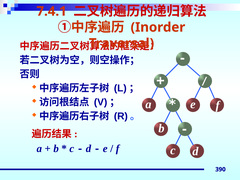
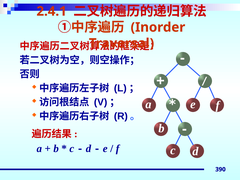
7.4.1: 7.4.1 -> 2.4.1
